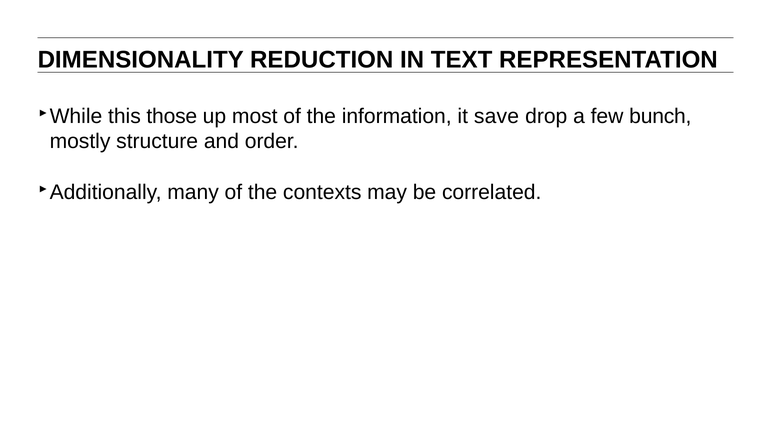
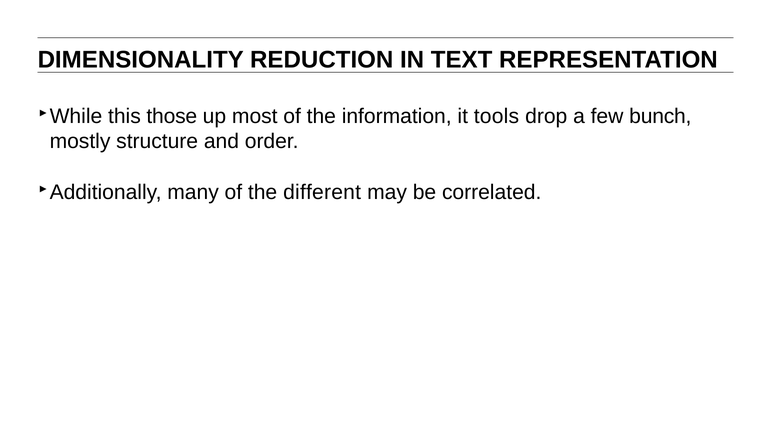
save: save -> tools
contexts: contexts -> different
